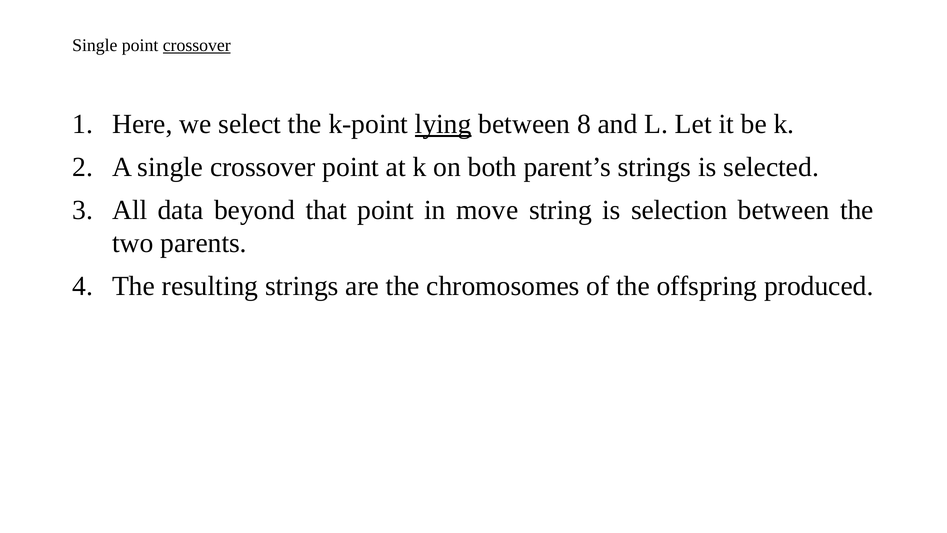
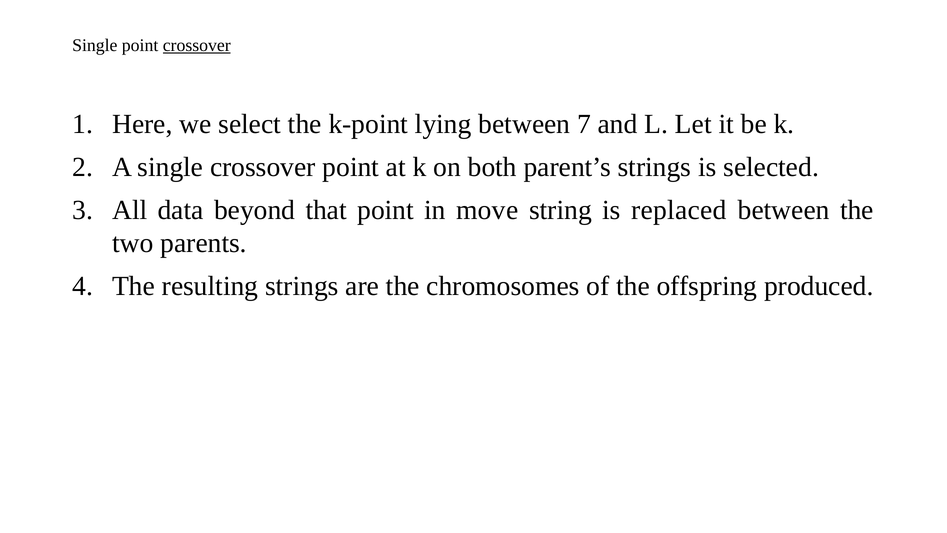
lying underline: present -> none
8: 8 -> 7
selection: selection -> replaced
